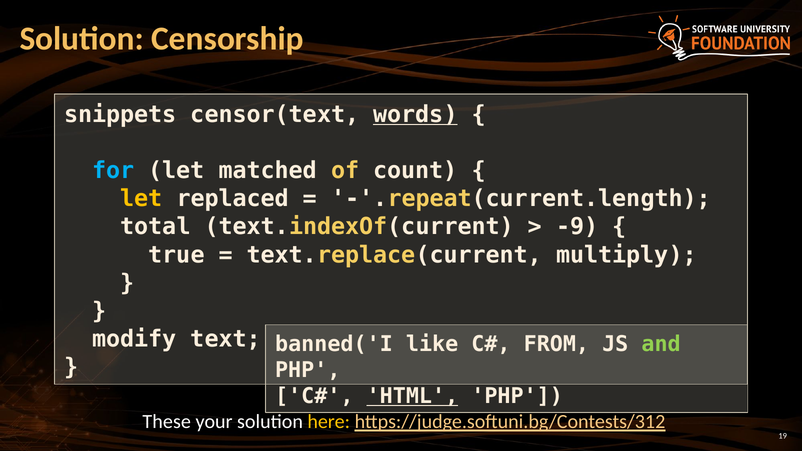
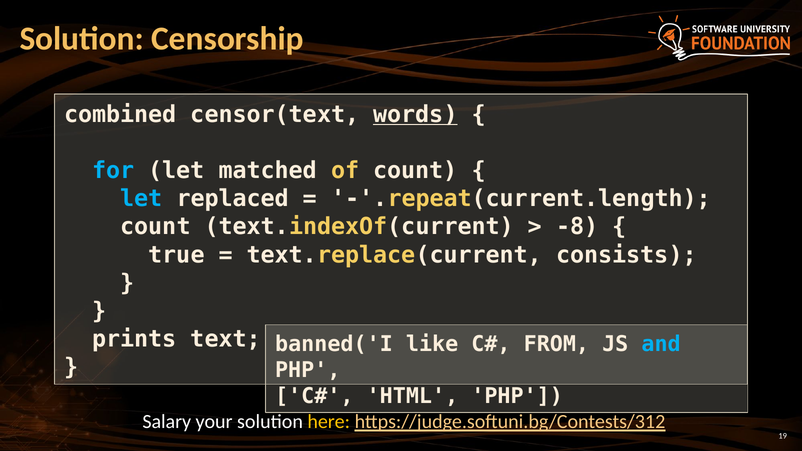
snippets: snippets -> combined
let at (141, 199) colour: yellow -> light blue
total at (155, 227): total -> count
-9: -9 -> -8
multiply: multiply -> consists
modify: modify -> prints
and colour: light green -> light blue
HTML underline: present -> none
These: These -> Salary
